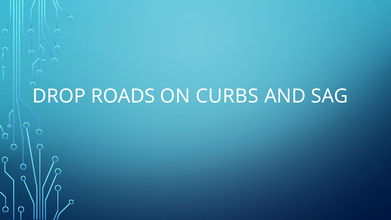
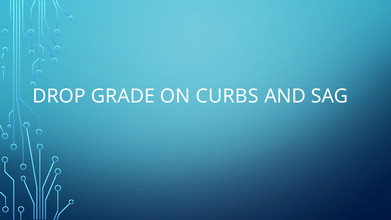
ROADS: ROADS -> GRADE
